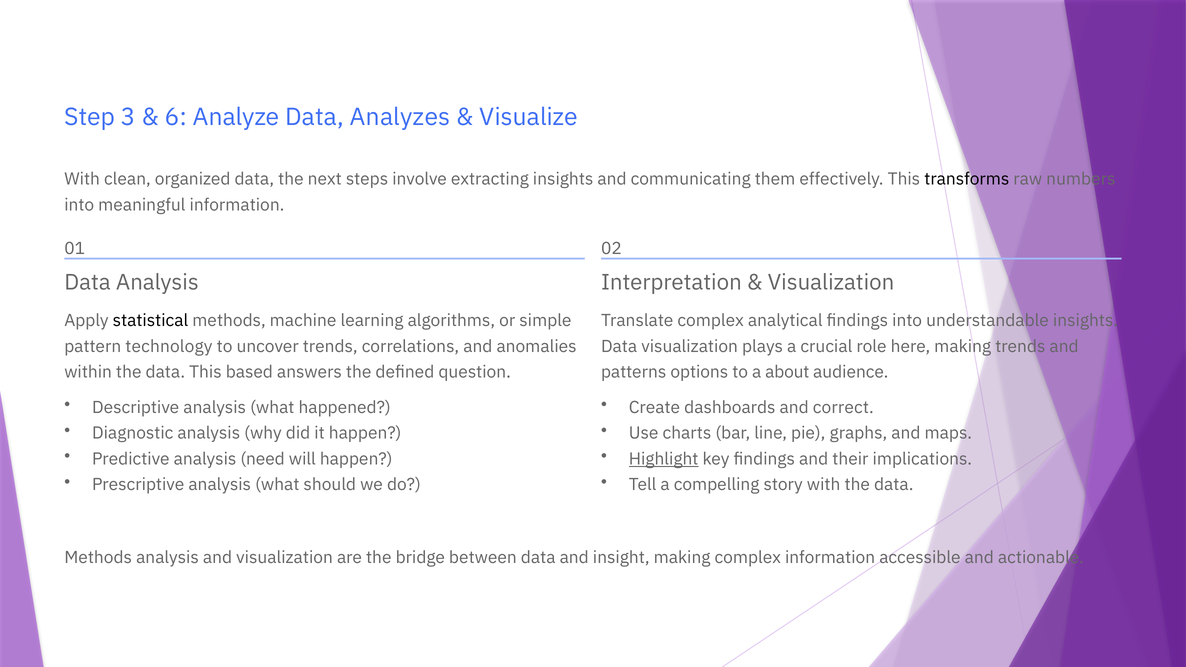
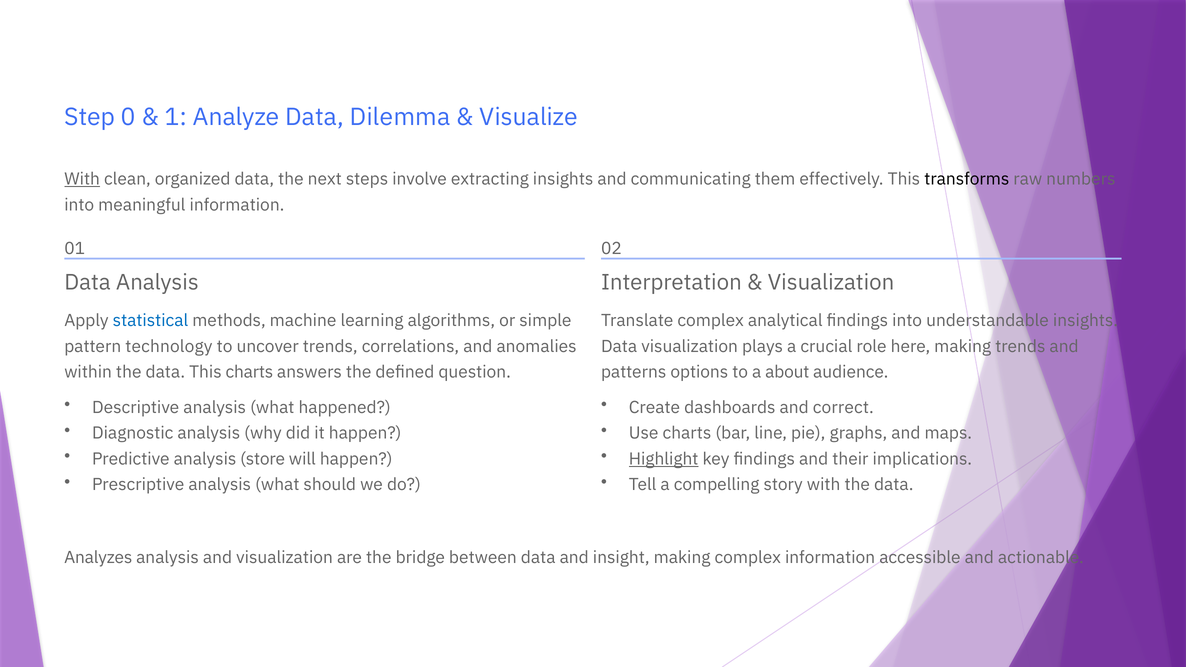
3: 3 -> 0
6: 6 -> 1
Analyzes: Analyzes -> Dilemma
With at (82, 179) underline: none -> present
statistical colour: black -> blue
This based: based -> charts
need: need -> store
Methods at (98, 558): Methods -> Analyzes
